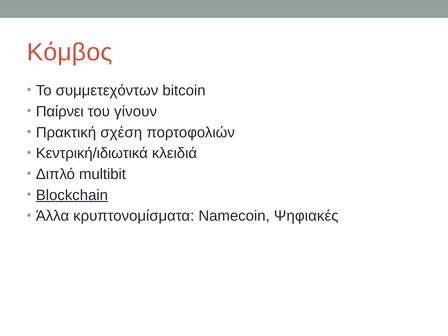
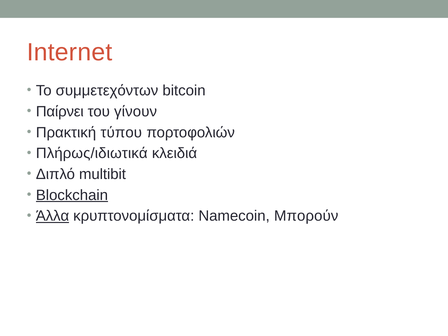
Κόμβος: Κόμβος -> Internet
σχέση: σχέση -> τύπου
Κεντρική/ιδιωτικά: Κεντρική/ιδιωτικά -> Πλήρως/ιδιωτικά
Άλλα underline: none -> present
Ψηφιακές: Ψηφιακές -> Μπορούν
